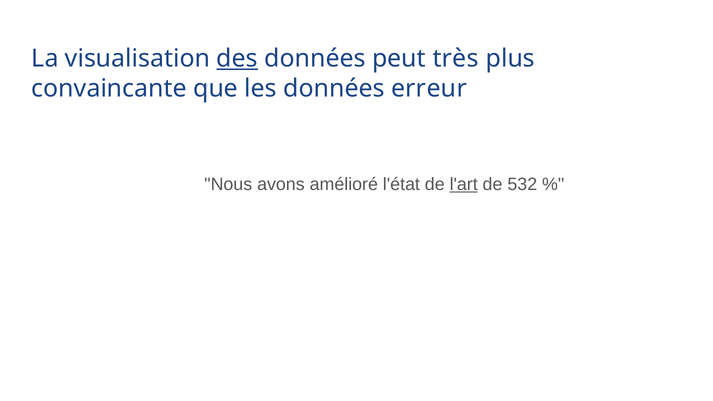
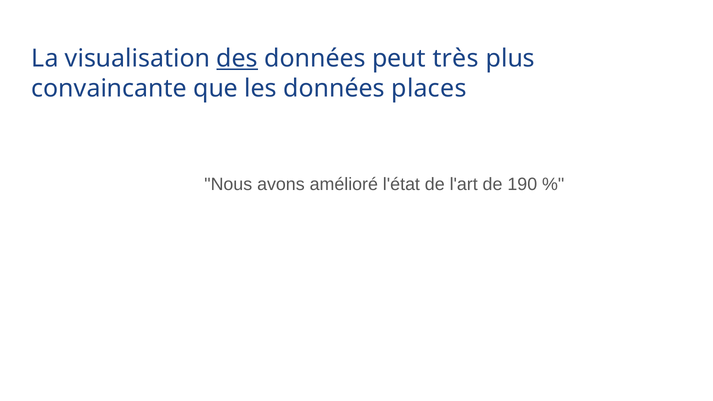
erreur: erreur -> places
l'art underline: present -> none
532: 532 -> 190
